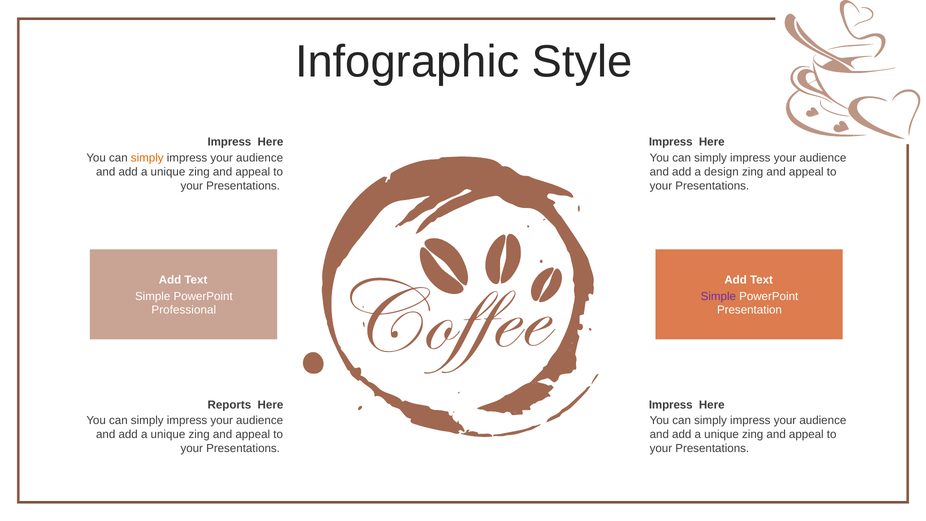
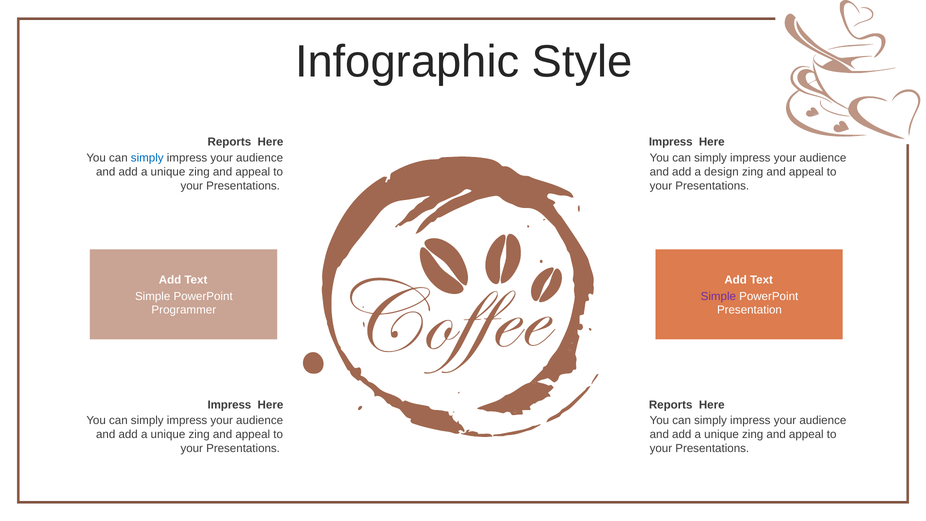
Impress at (229, 142): Impress -> Reports
simply at (147, 158) colour: orange -> blue
Professional: Professional -> Programmer
Reports at (229, 405): Reports -> Impress
Impress at (671, 405): Impress -> Reports
